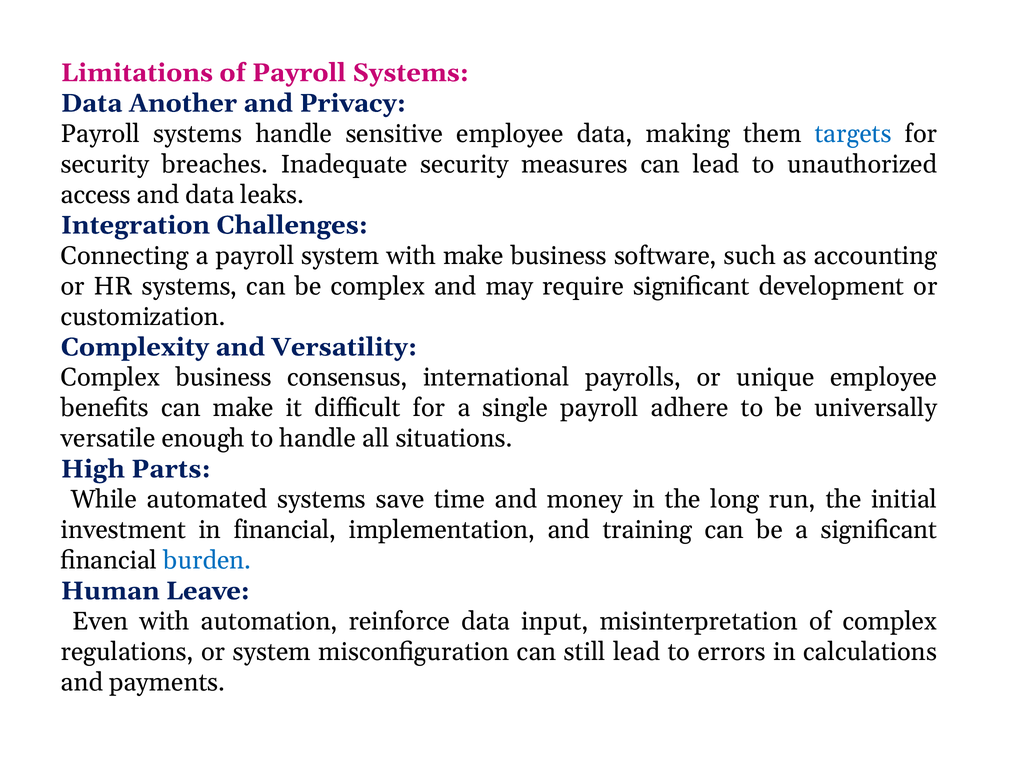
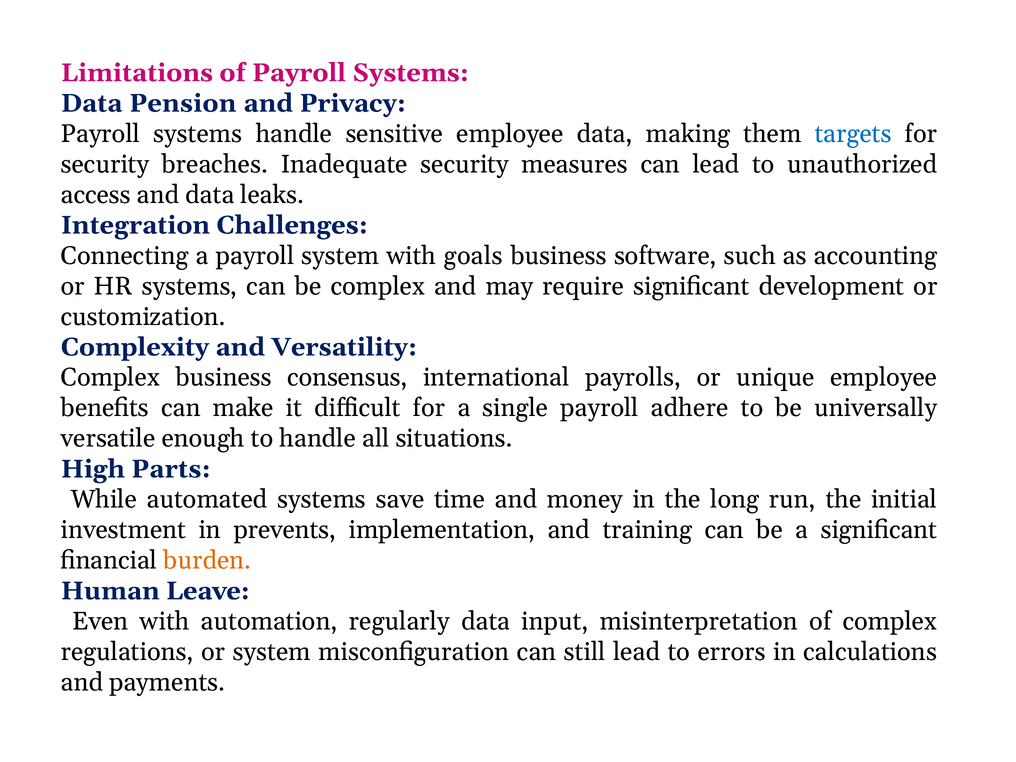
Another: Another -> Pension
with make: make -> goals
in financial: financial -> prevents
burden colour: blue -> orange
reinforce: reinforce -> regularly
